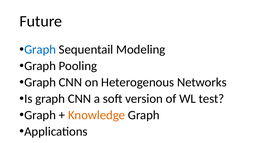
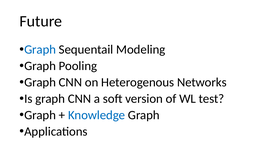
Knowledge colour: orange -> blue
